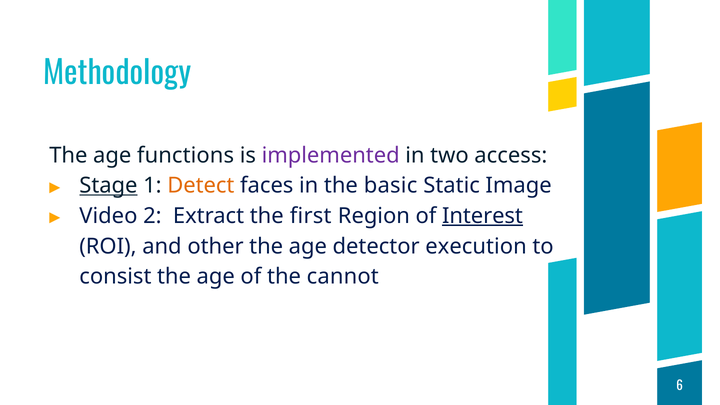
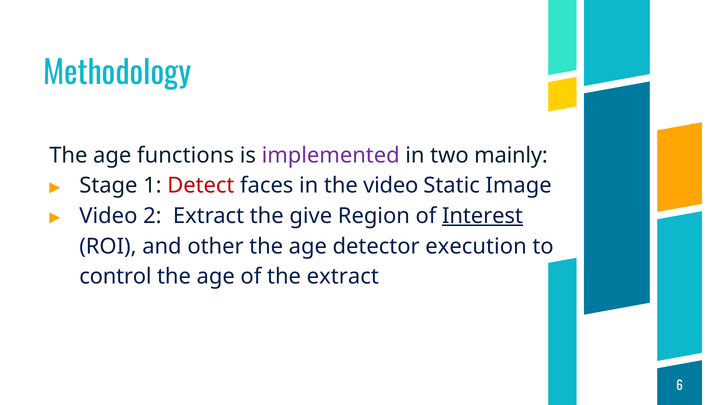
access: access -> mainly
Stage underline: present -> none
Detect colour: orange -> red
the basic: basic -> video
first: first -> give
consist: consist -> control
the cannot: cannot -> extract
